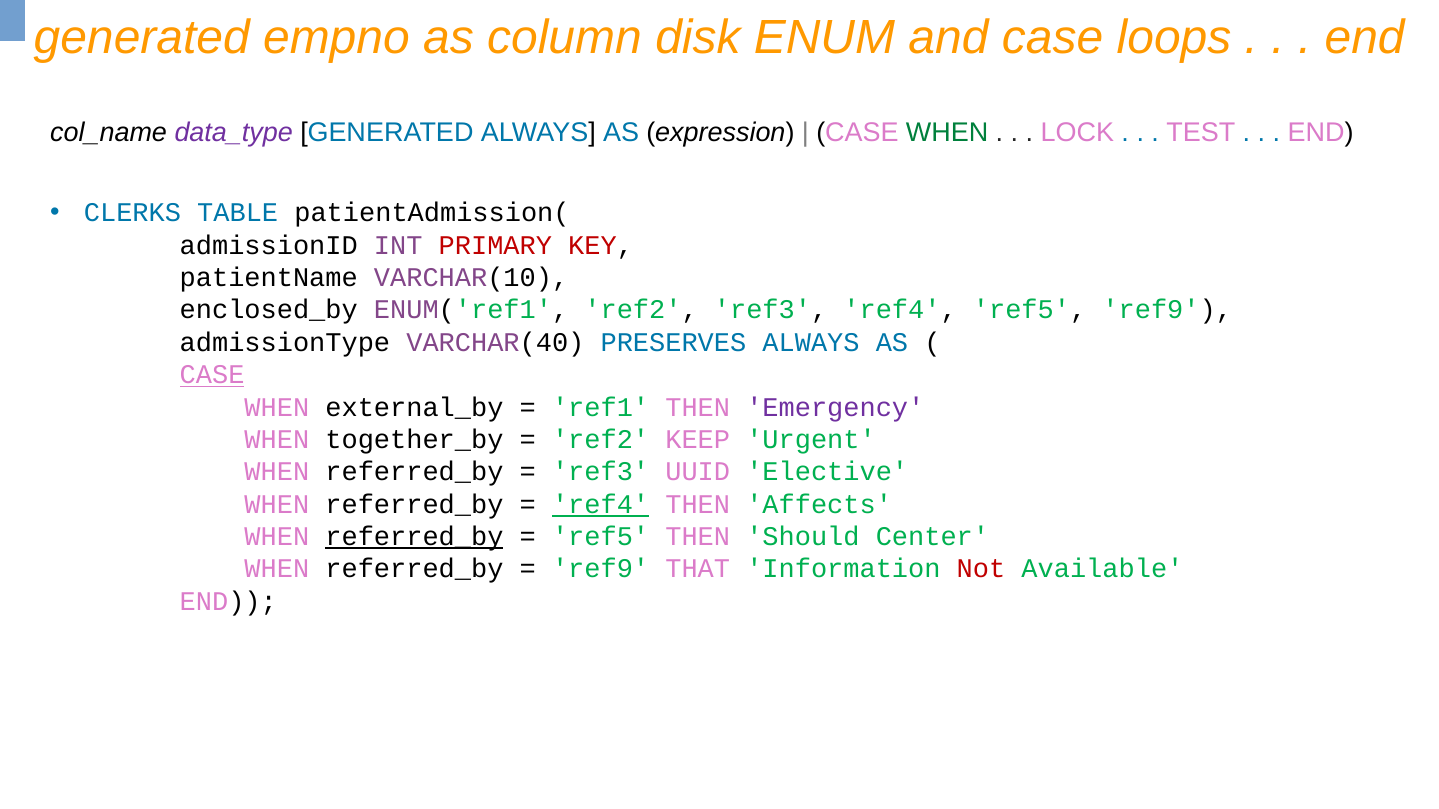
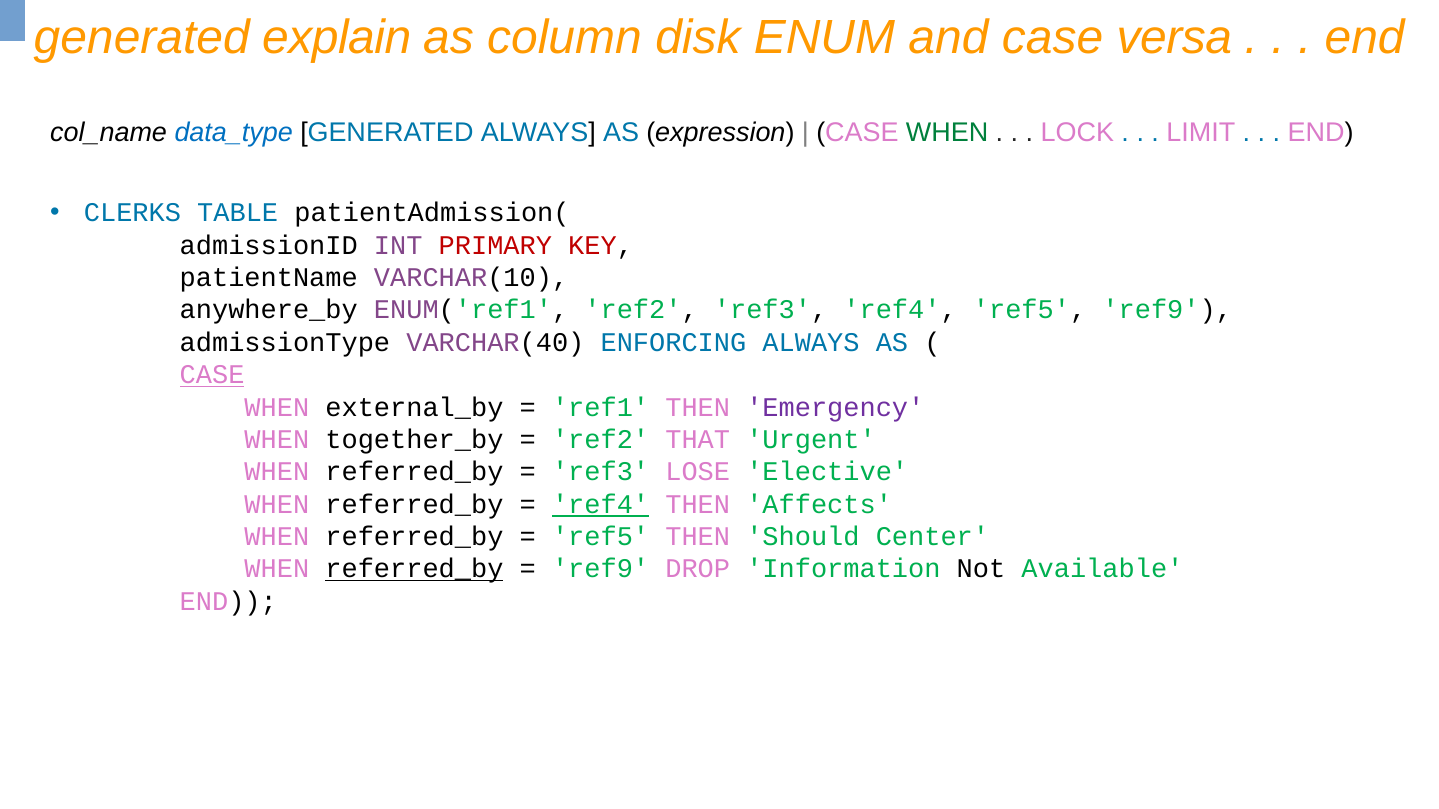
empno: empno -> explain
loops: loops -> versa
data_type colour: purple -> blue
TEST: TEST -> LIMIT
enclosed_by: enclosed_by -> anywhere_by
PRESERVES: PRESERVES -> ENFORCING
KEEP: KEEP -> THAT
UUID: UUID -> LOSE
referred_by at (414, 537) underline: present -> none
referred_by at (414, 569) underline: none -> present
THAT: THAT -> DROP
Not colour: red -> black
